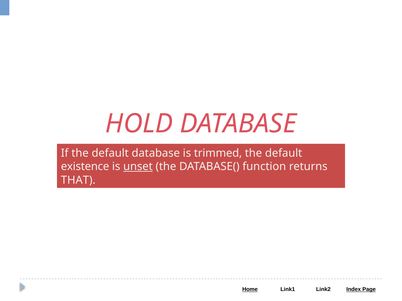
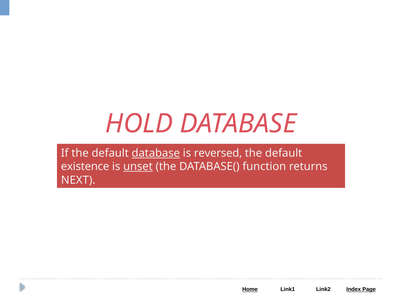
database at (156, 154) underline: none -> present
trimmed: trimmed -> reversed
THAT: THAT -> NEXT
